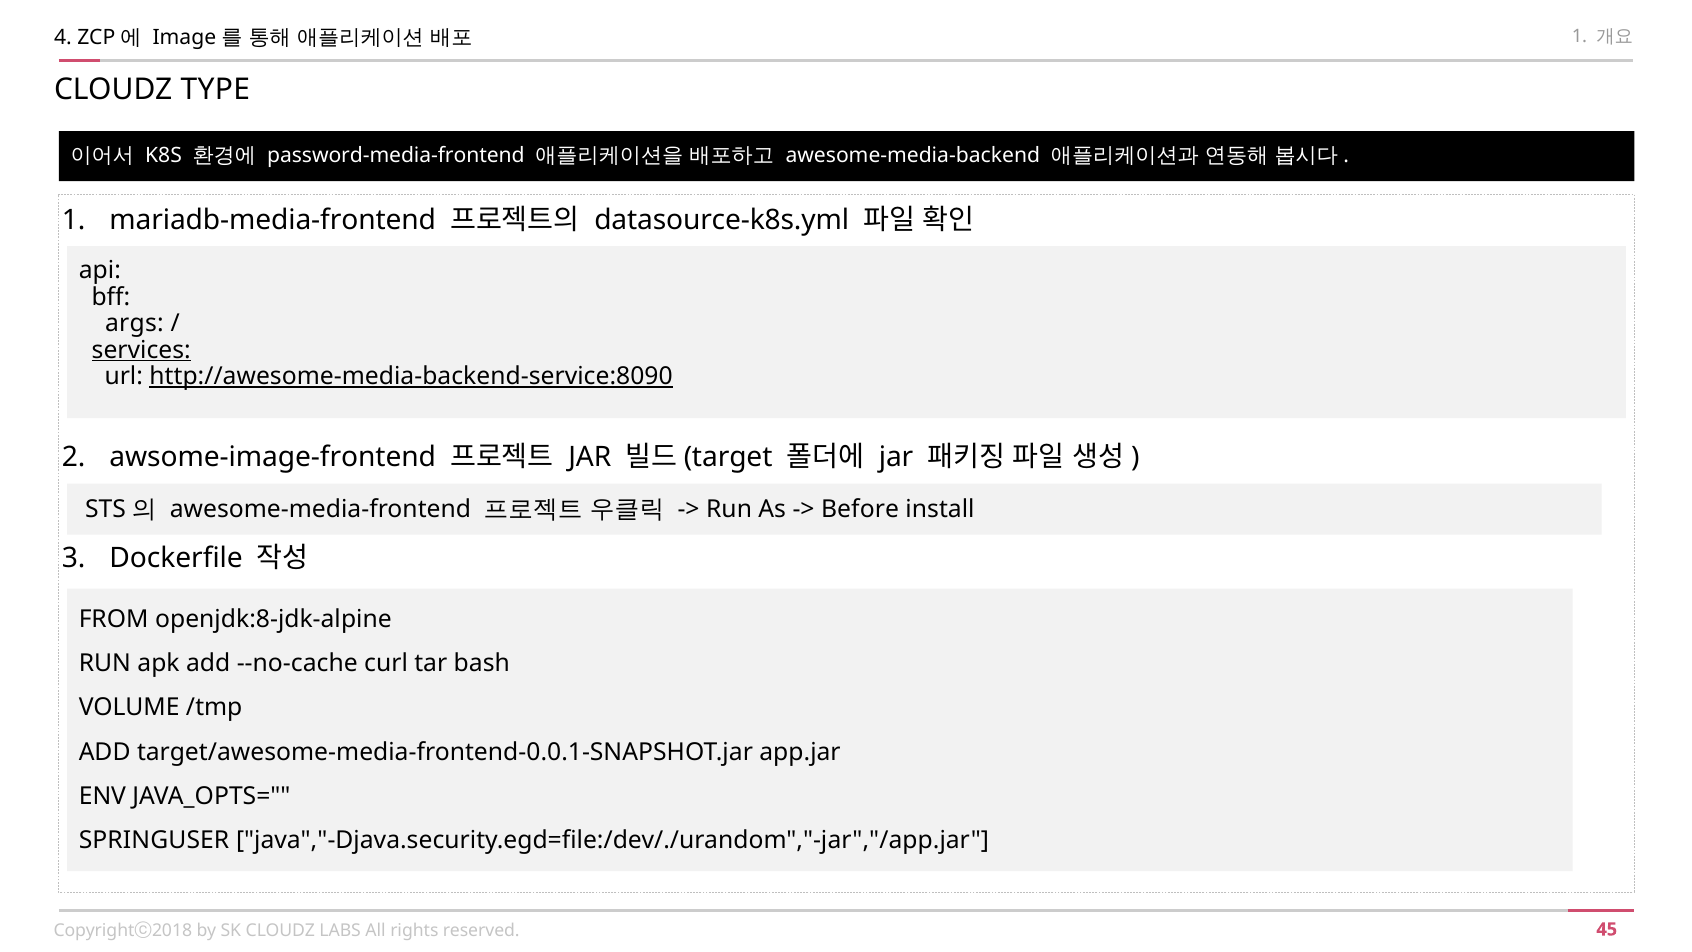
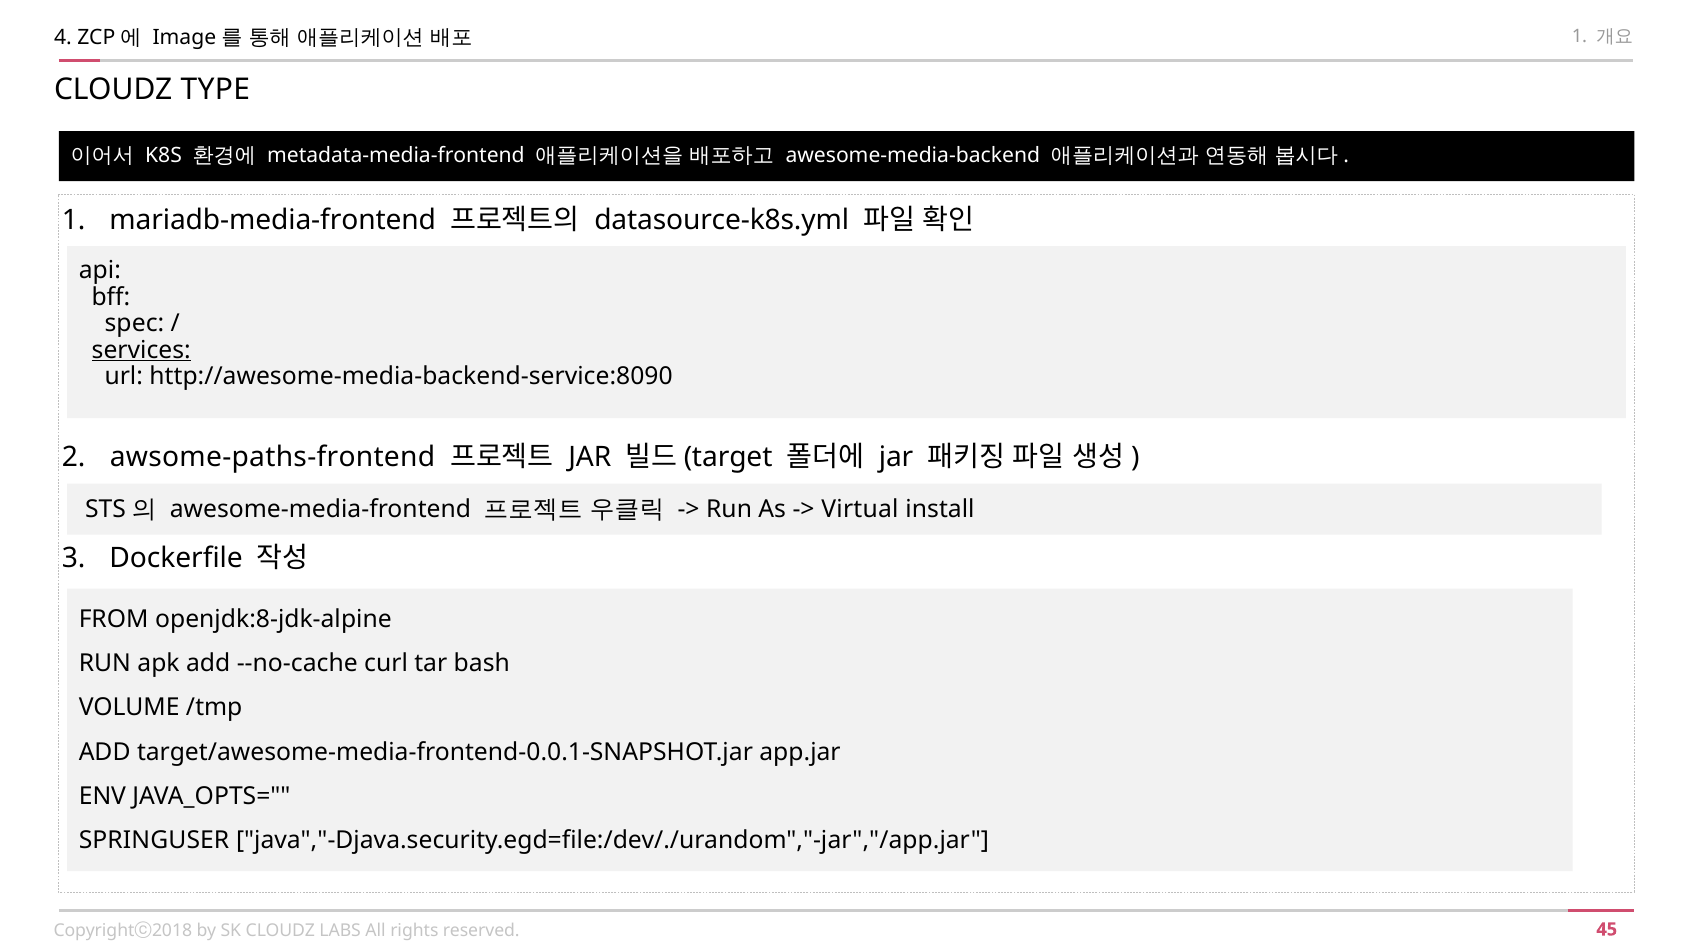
password-media-frontend: password-media-frontend -> metadata-media-frontend
args: args -> spec
http://awesome-media-backend-service:8090 underline: present -> none
awsome-image-frontend: awsome-image-frontend -> awsome-paths-frontend
Before: Before -> Virtual
